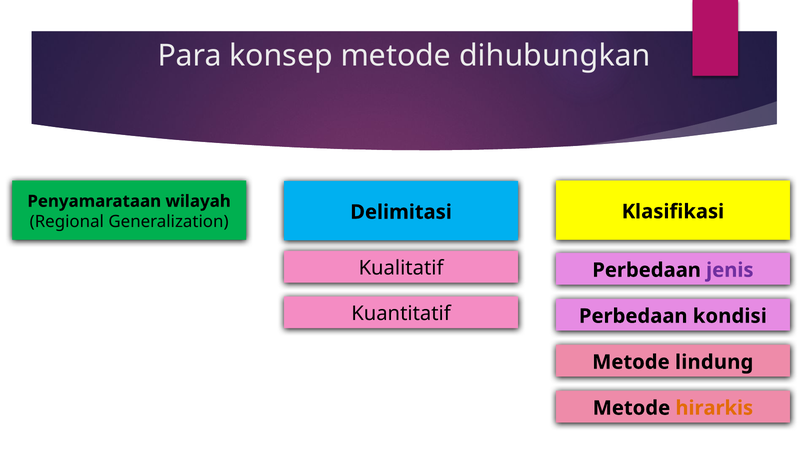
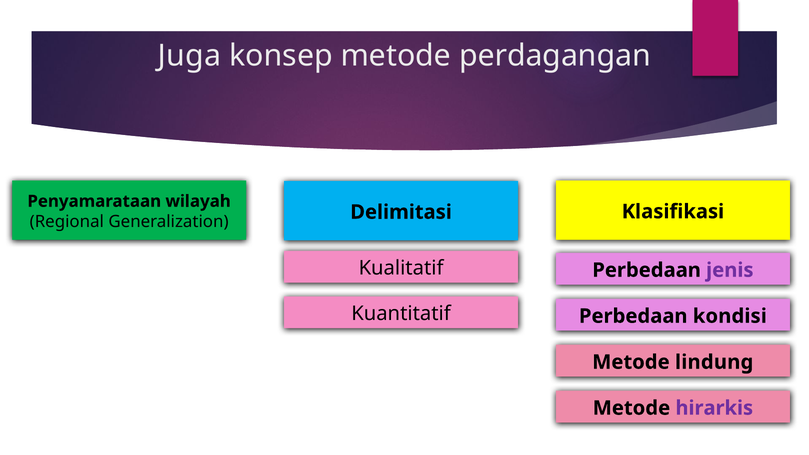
Para: Para -> Juga
dihubungkan: dihubungkan -> perdagangan
hirarkis colour: orange -> purple
